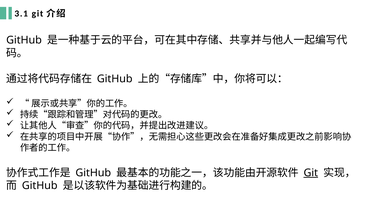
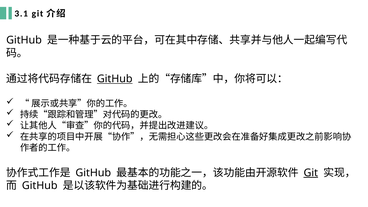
GitHub at (115, 79) underline: none -> present
